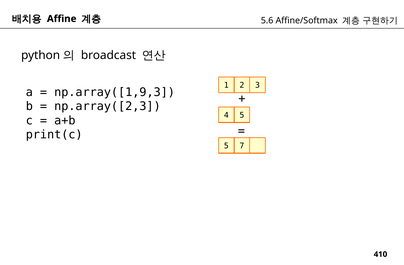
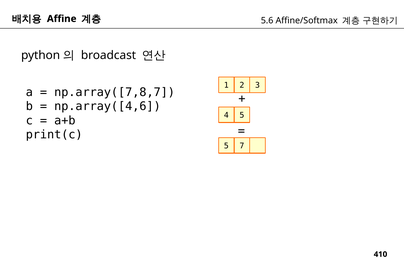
np.array([1,9,3: np.array([1,9,3 -> np.array([7,8,7
np.array([2,3: np.array([2,3 -> np.array([4,6
